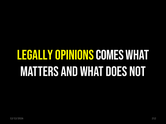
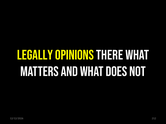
COMES: COMES -> THERE
